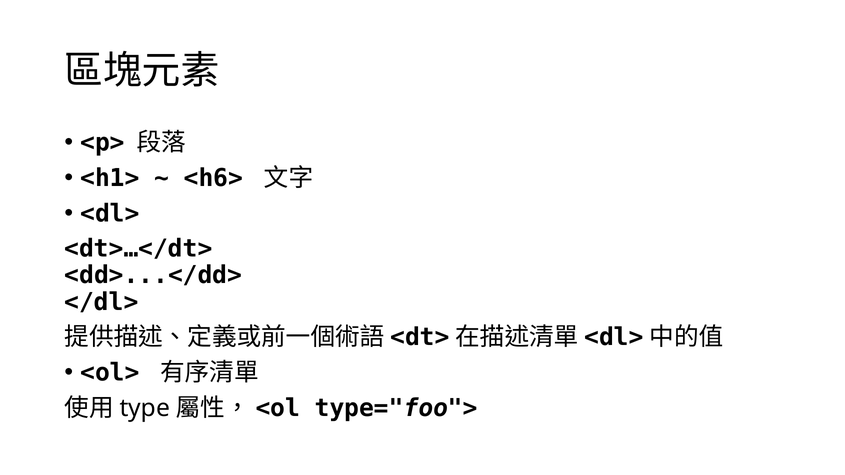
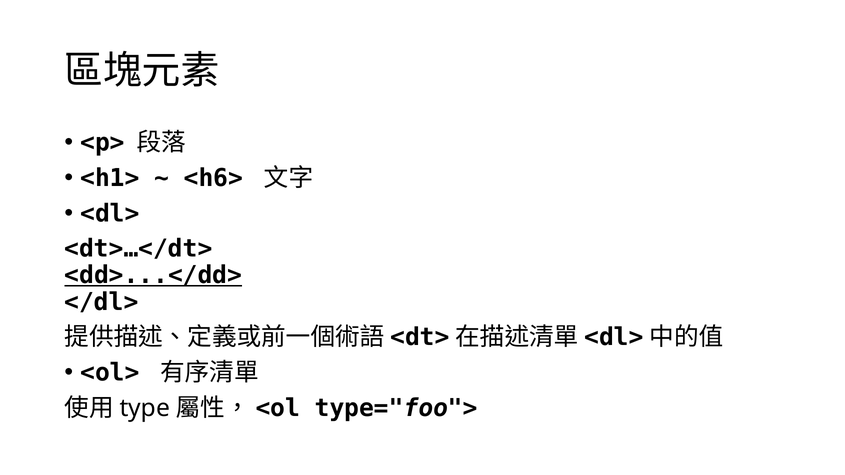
<dd>...</dd> underline: none -> present
